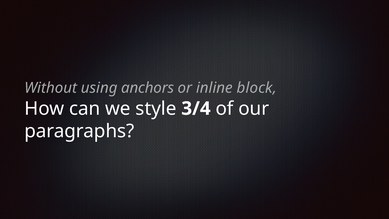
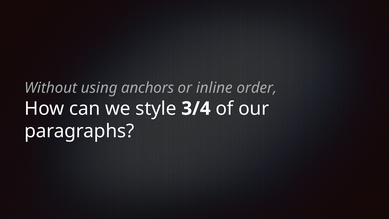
block: block -> order
